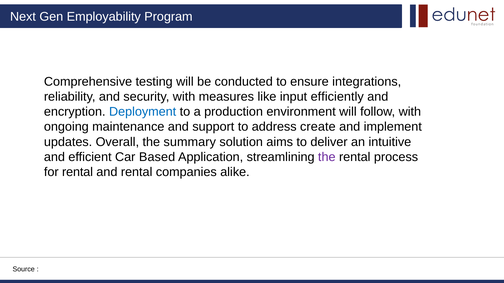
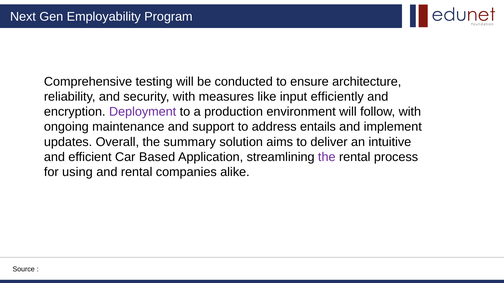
integrations: integrations -> architecture
Deployment colour: blue -> purple
create: create -> entails
for rental: rental -> using
